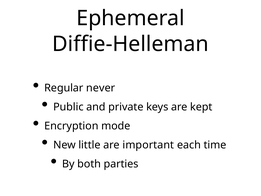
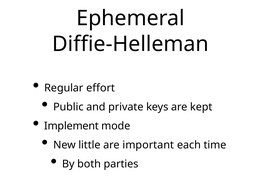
never: never -> effort
Encryption: Encryption -> Implement
